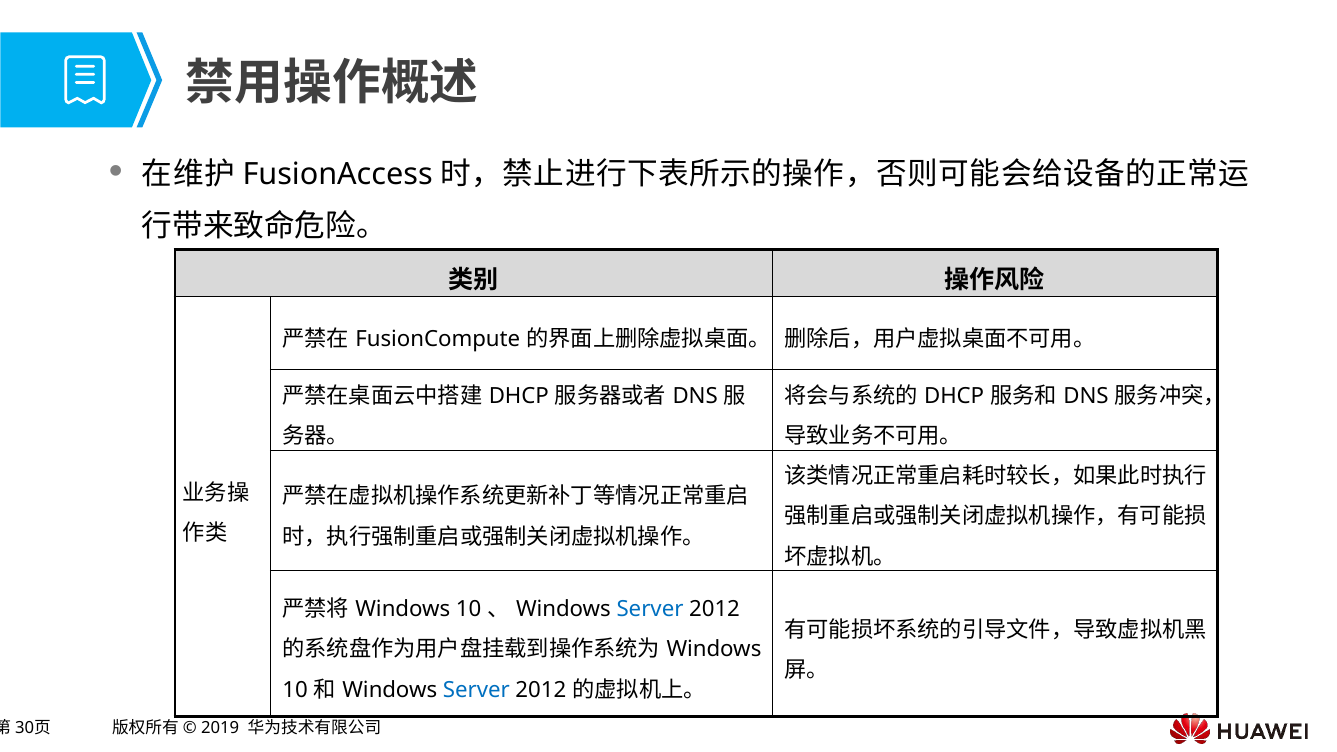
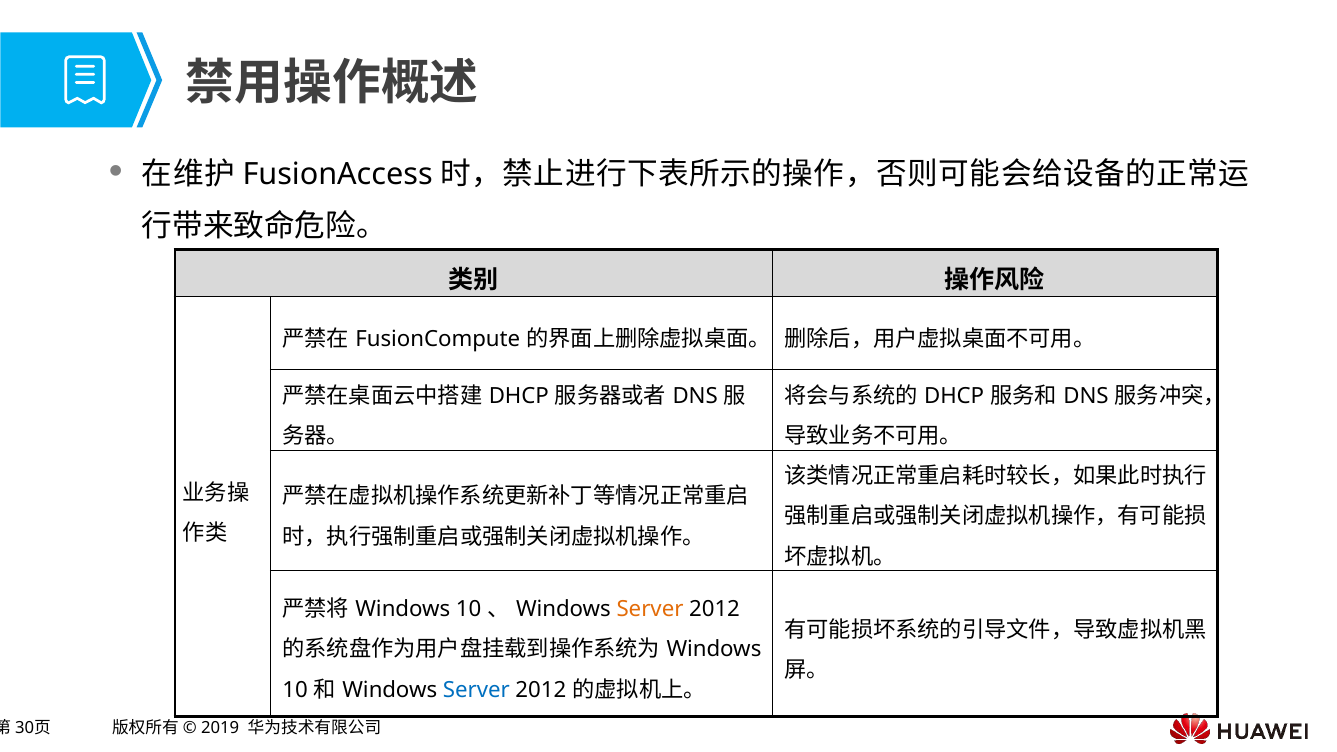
Server at (650, 609) colour: blue -> orange
